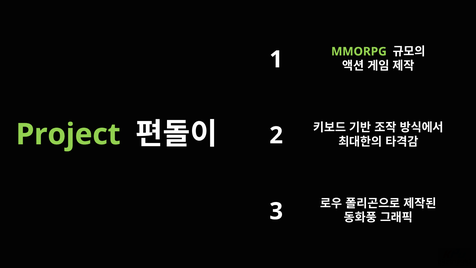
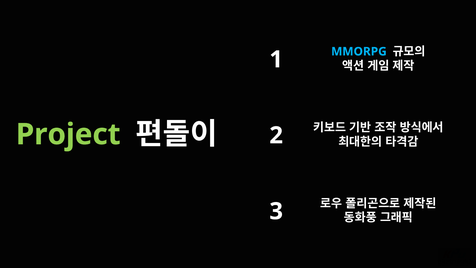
MMORPG colour: light green -> light blue
